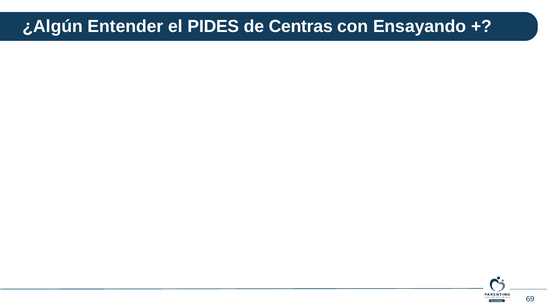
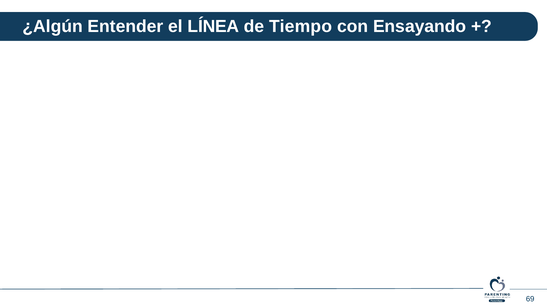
PIDES: PIDES -> LÍNEA
Centras: Centras -> Tiempo
